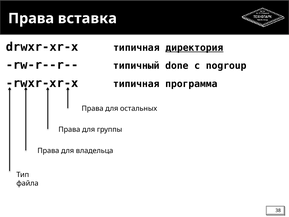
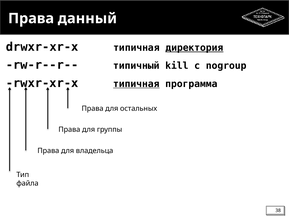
вставка: вставка -> данный
done: done -> kill
типичная at (136, 84) underline: none -> present
